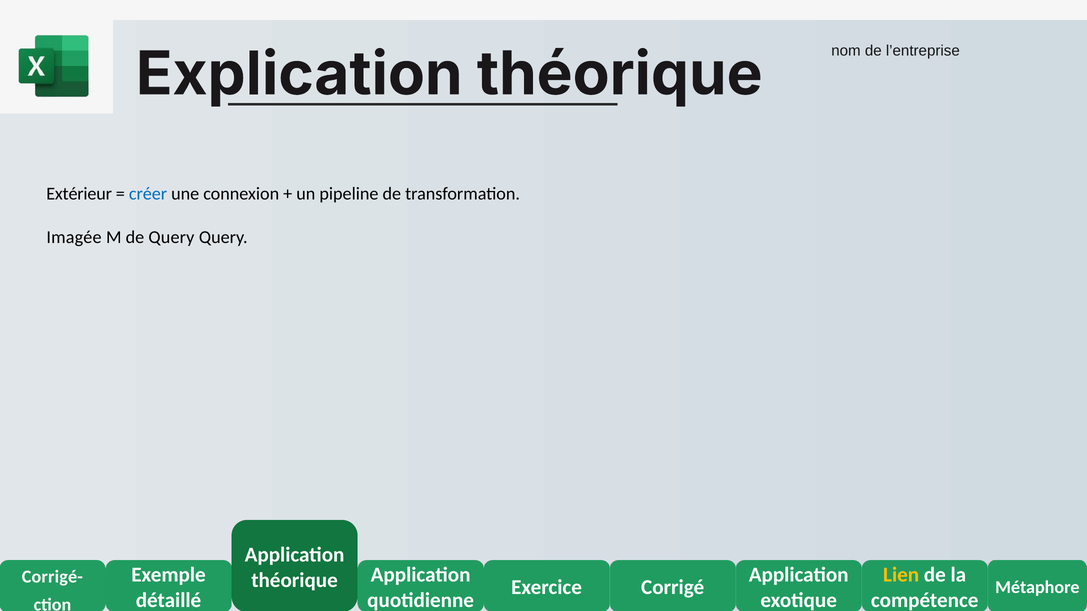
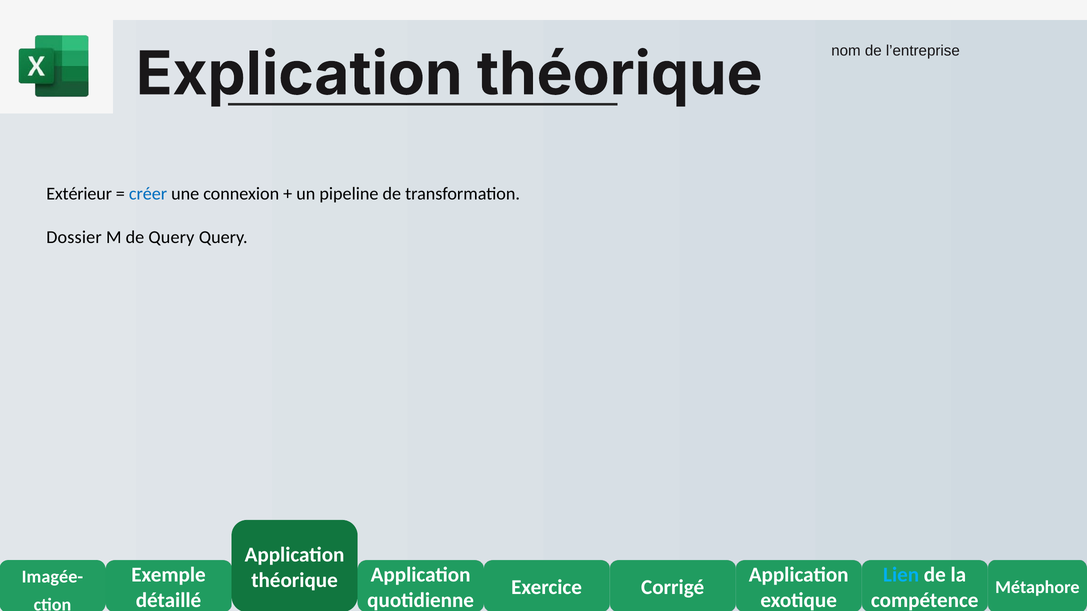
Imagée: Imagée -> Dossier
Lien colour: yellow -> light blue
Corrigé-: Corrigé- -> Imagée-
